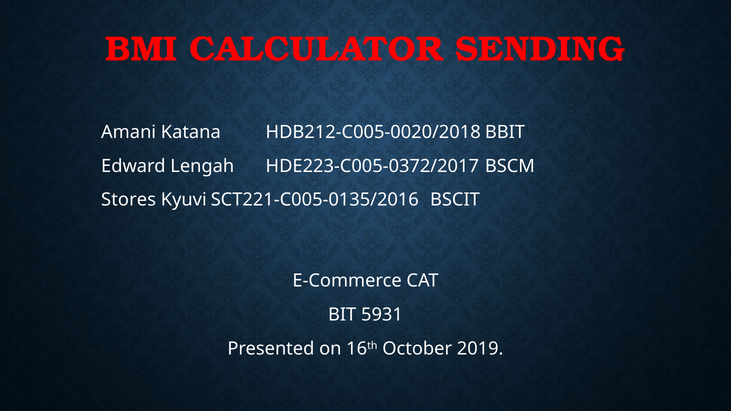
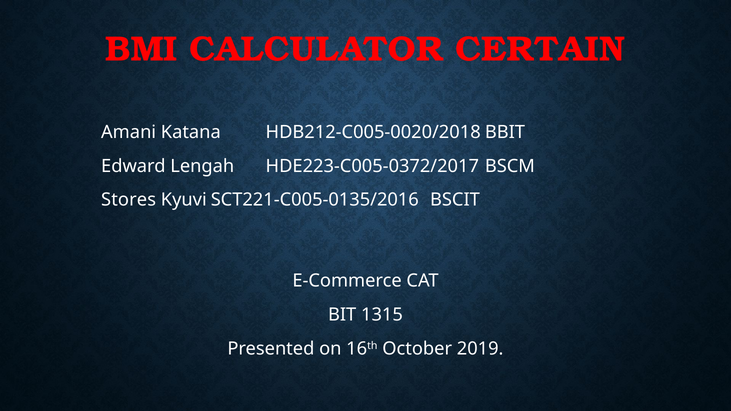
SENDING: SENDING -> CERTAIN
5931: 5931 -> 1315
